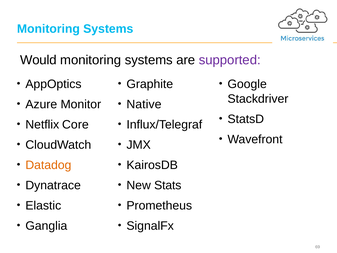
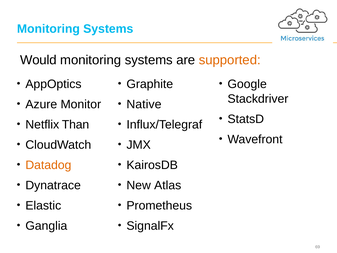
supported colour: purple -> orange
Core: Core -> Than
Stats: Stats -> Atlas
